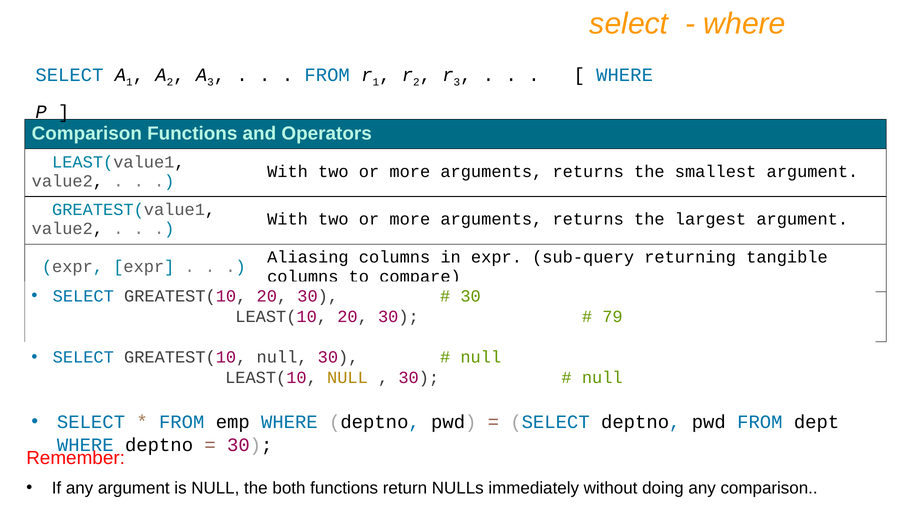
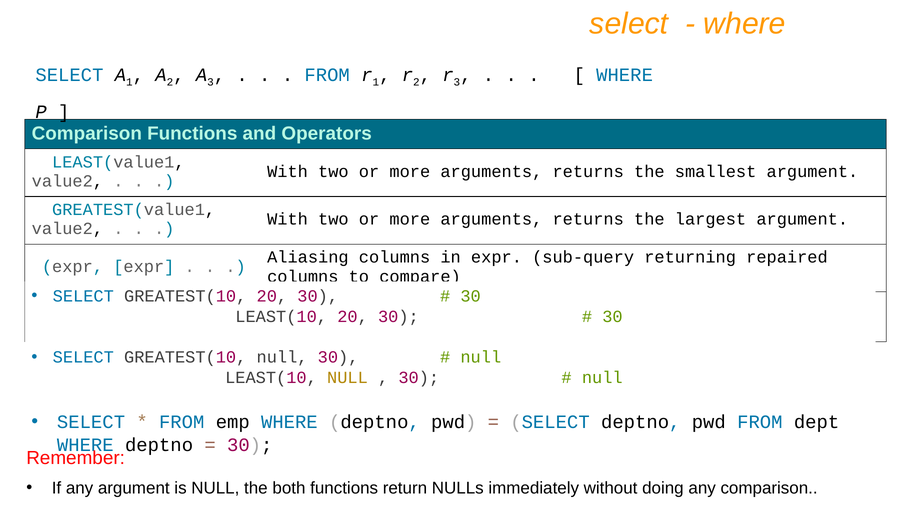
tangible: tangible -> repaired
79 at (612, 316): 79 -> 30
